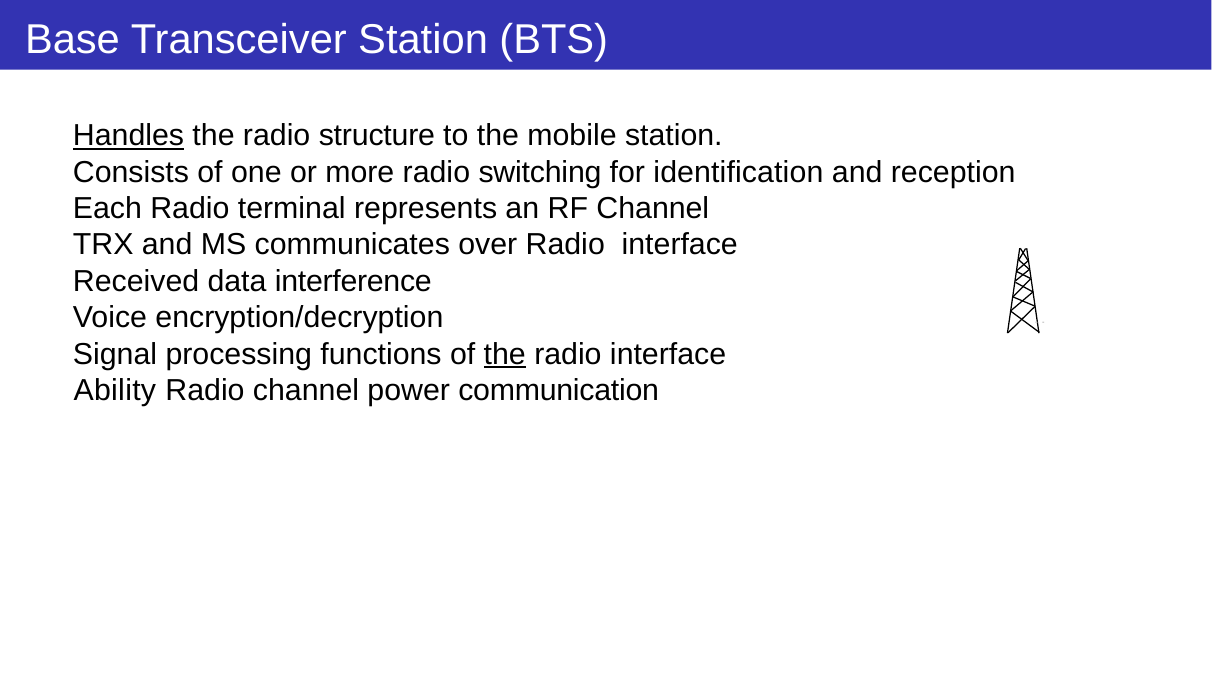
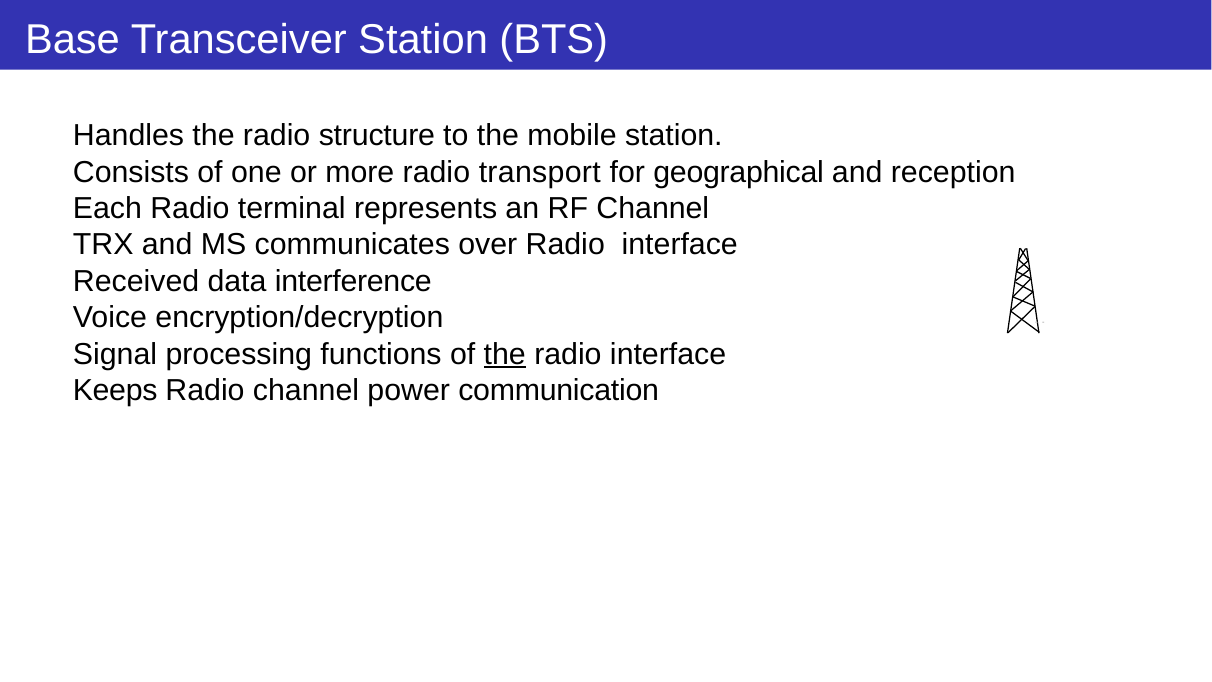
Handles underline: present -> none
switching: switching -> transport
identification: identification -> geographical
Ability: Ability -> Keeps
